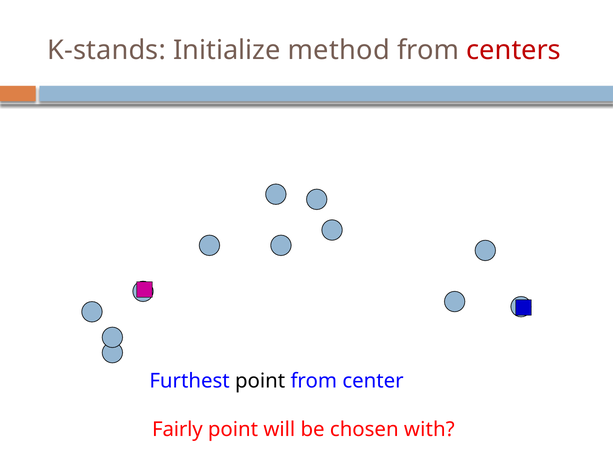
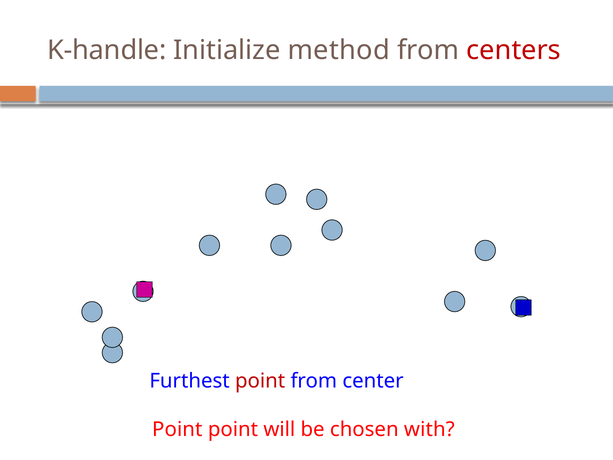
K-stands: K-stands -> K-handle
point at (260, 381) colour: black -> red
Fairly at (177, 429): Fairly -> Point
